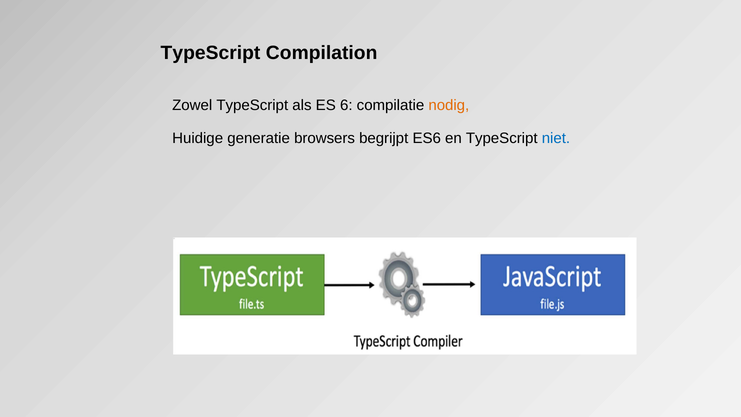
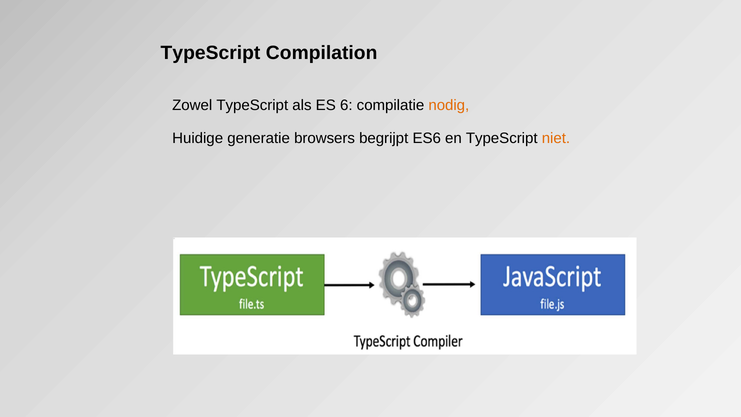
niet colour: blue -> orange
